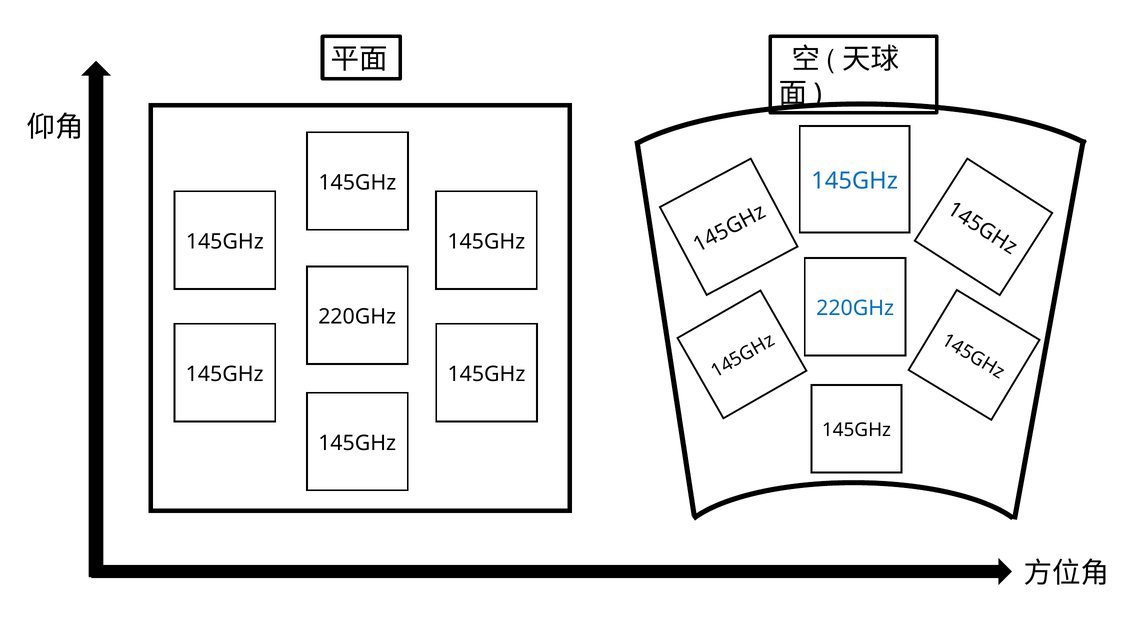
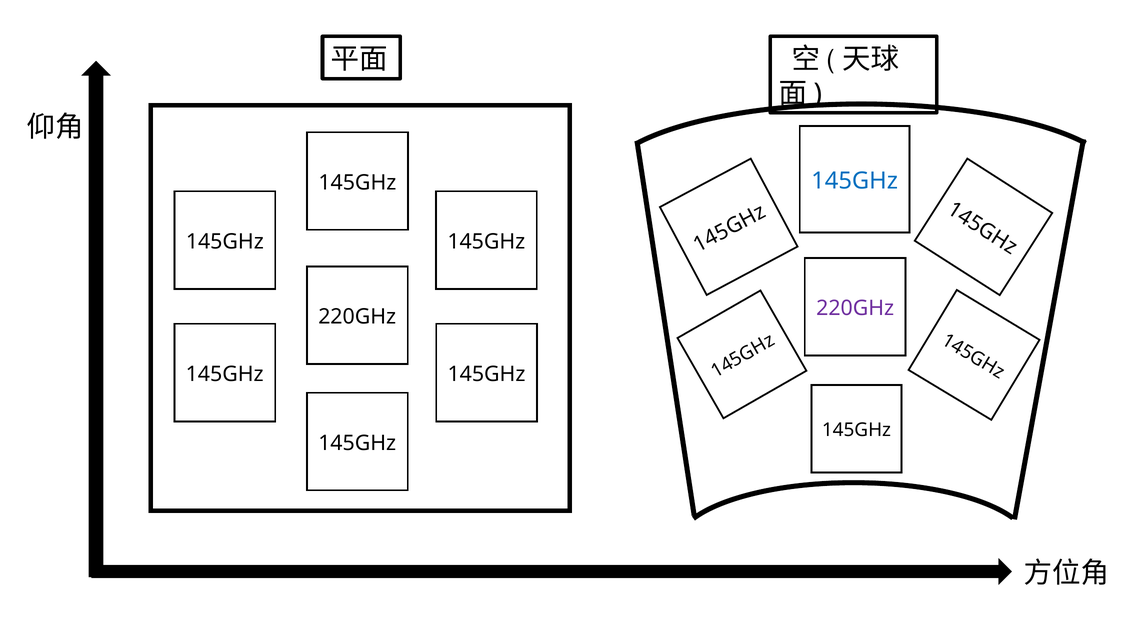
220GHz at (855, 308) colour: blue -> purple
